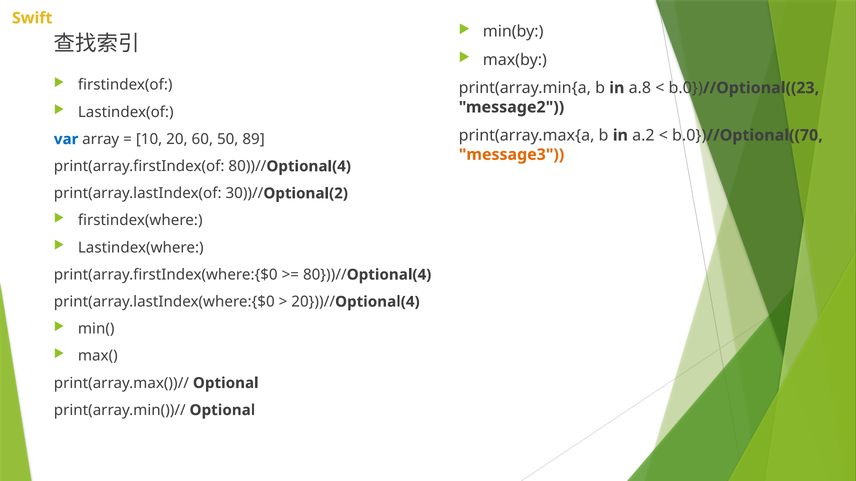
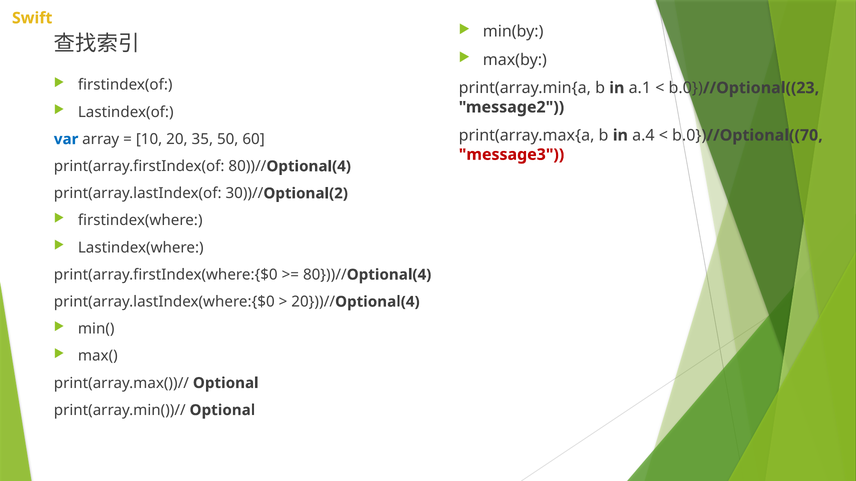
a.8: a.8 -> a.1
a.2: a.2 -> a.4
60: 60 -> 35
89: 89 -> 60
message3 colour: orange -> red
